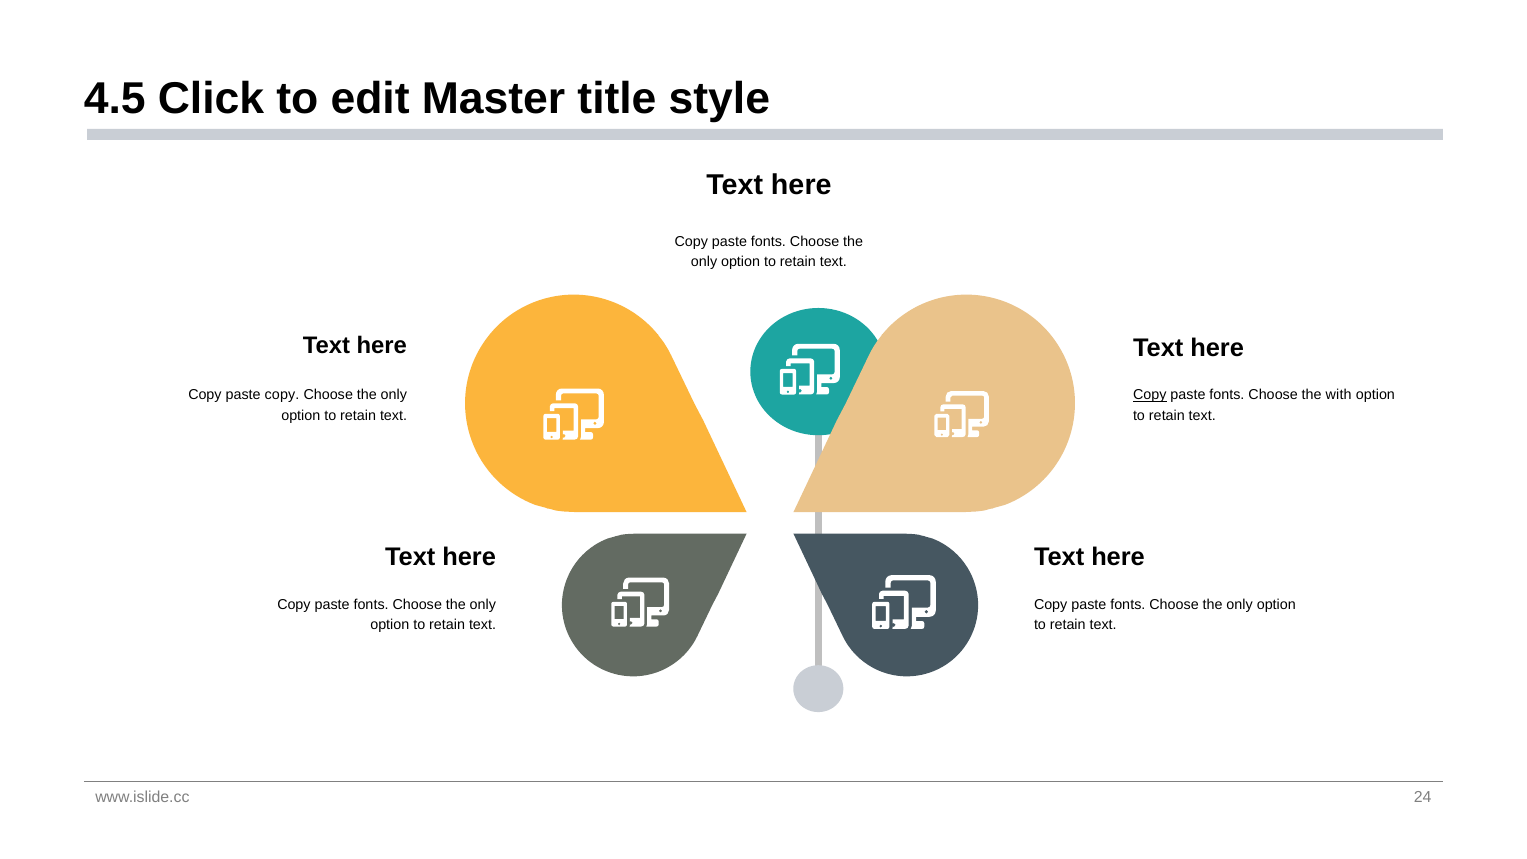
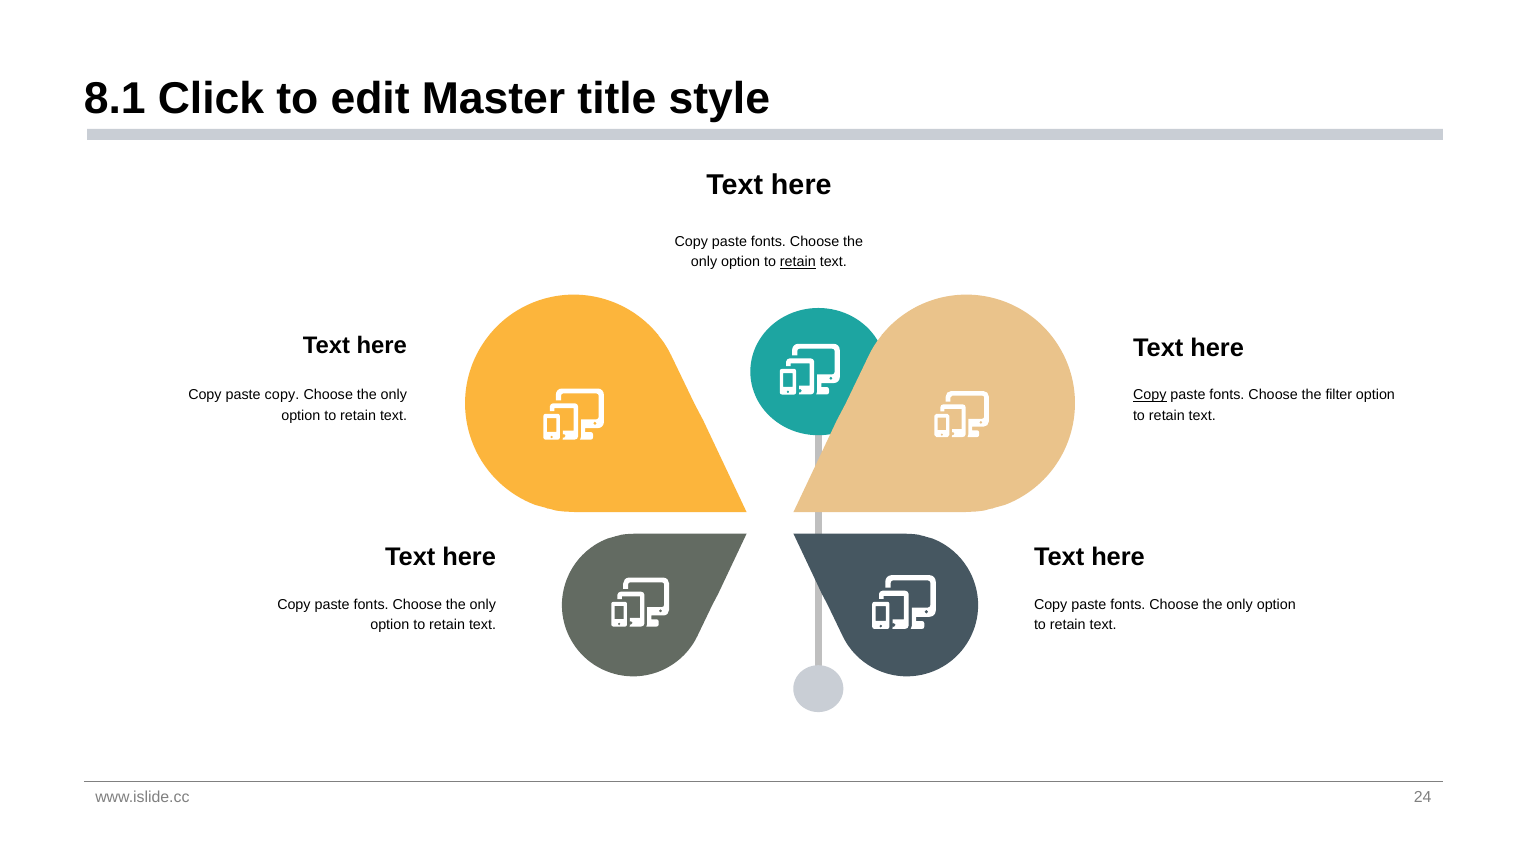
4.5: 4.5 -> 8.1
retain at (798, 262) underline: none -> present
with: with -> filter
